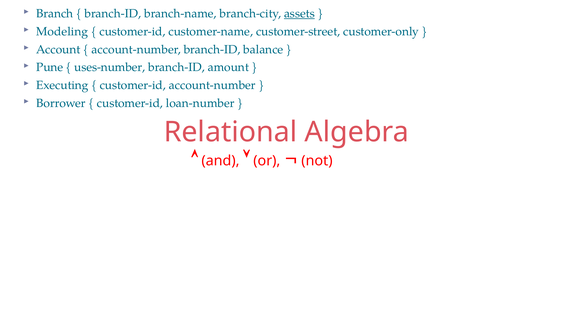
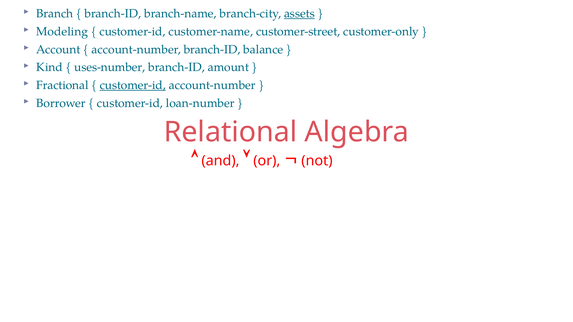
Pune: Pune -> Kind
Executing: Executing -> Fractional
customer-id at (133, 85) underline: none -> present
